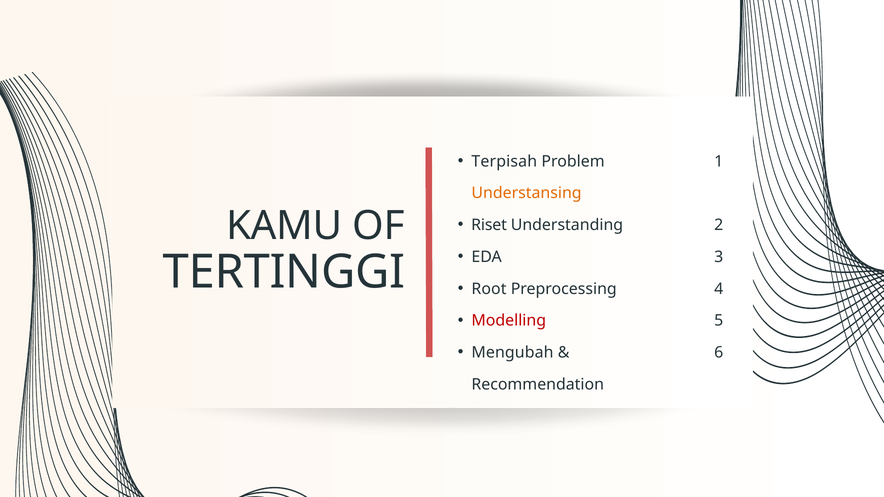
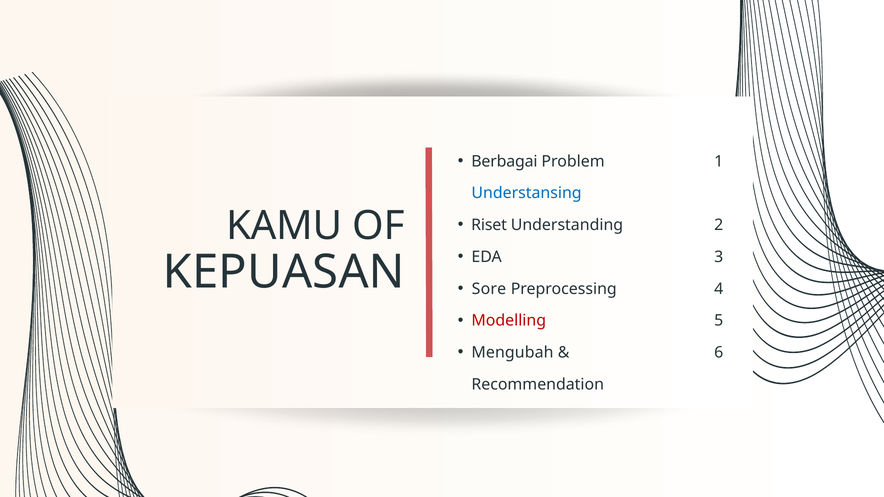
Terpisah: Terpisah -> Berbagai
Understansing colour: orange -> blue
TERTINGGI: TERTINGGI -> KEPUASAN
Root: Root -> Sore
